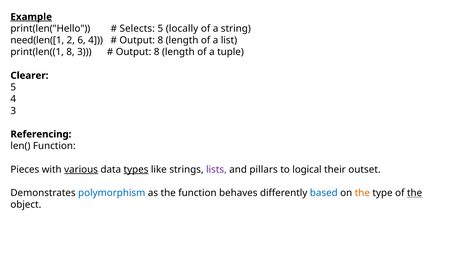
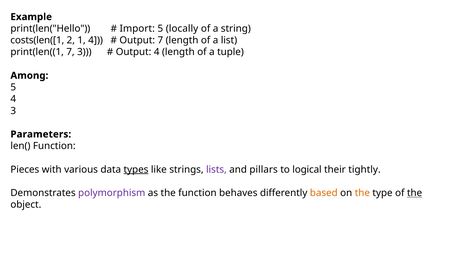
Example underline: present -> none
Selects: Selects -> Import
need(len([1: need(len([1 -> costs(len([1
6: 6 -> 1
8 at (160, 40): 8 -> 7
print(len((1 8: 8 -> 7
8 at (157, 52): 8 -> 4
Clearer: Clearer -> Among
Referencing: Referencing -> Parameters
various underline: present -> none
outset: outset -> tightly
polymorphism colour: blue -> purple
based colour: blue -> orange
